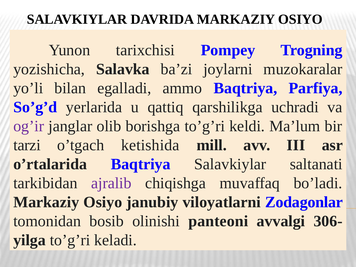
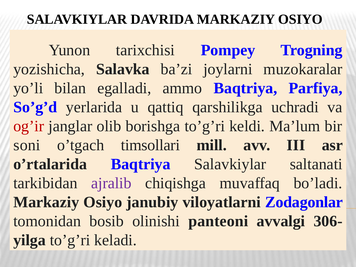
og’ir colour: purple -> red
tarzi: tarzi -> soni
ketishida: ketishida -> timsollari
